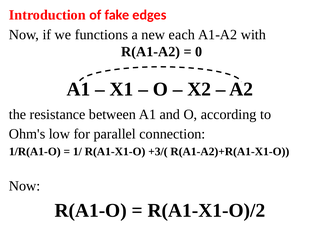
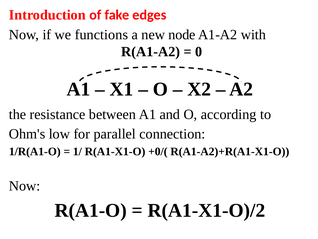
each: each -> node
+3/(: +3/( -> +0/(
